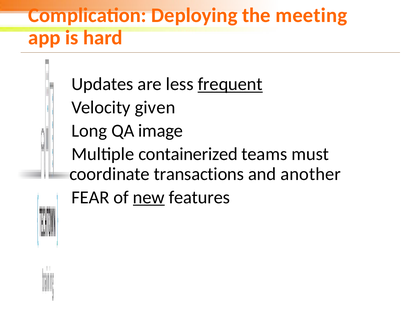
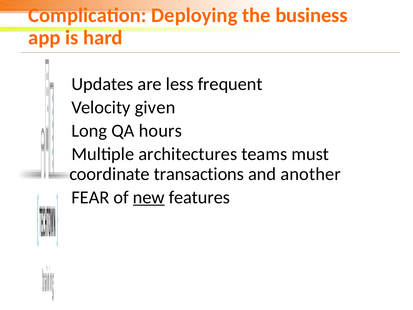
meeting: meeting -> business
frequent underline: present -> none
image: image -> hours
containerized: containerized -> architectures
